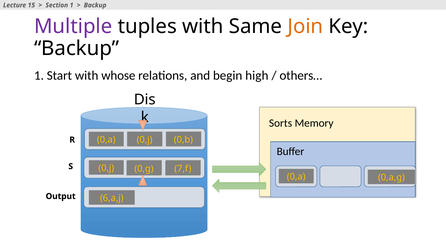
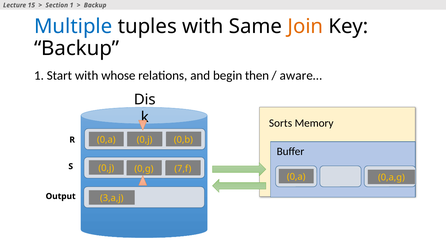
Multiple colour: purple -> blue
high: high -> then
others…: others… -> aware…
6,a,j: 6,a,j -> 3,a,j
